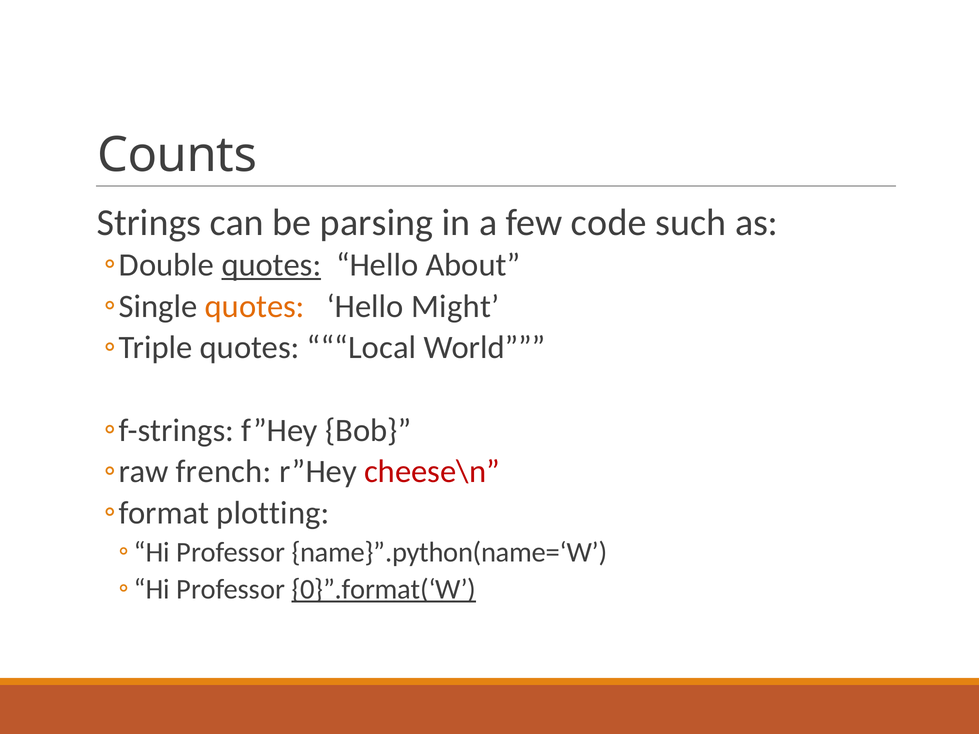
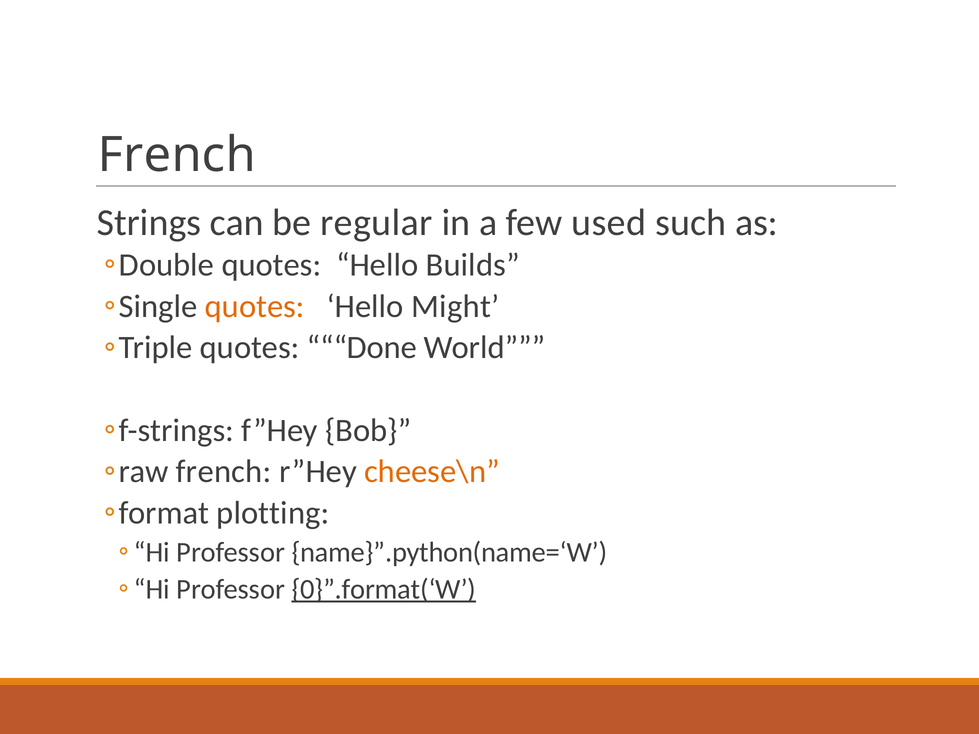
Counts at (177, 155): Counts -> French
parsing: parsing -> regular
code: code -> used
quotes at (271, 265) underline: present -> none
About: About -> Builds
Local: Local -> Done
cheese\n colour: red -> orange
